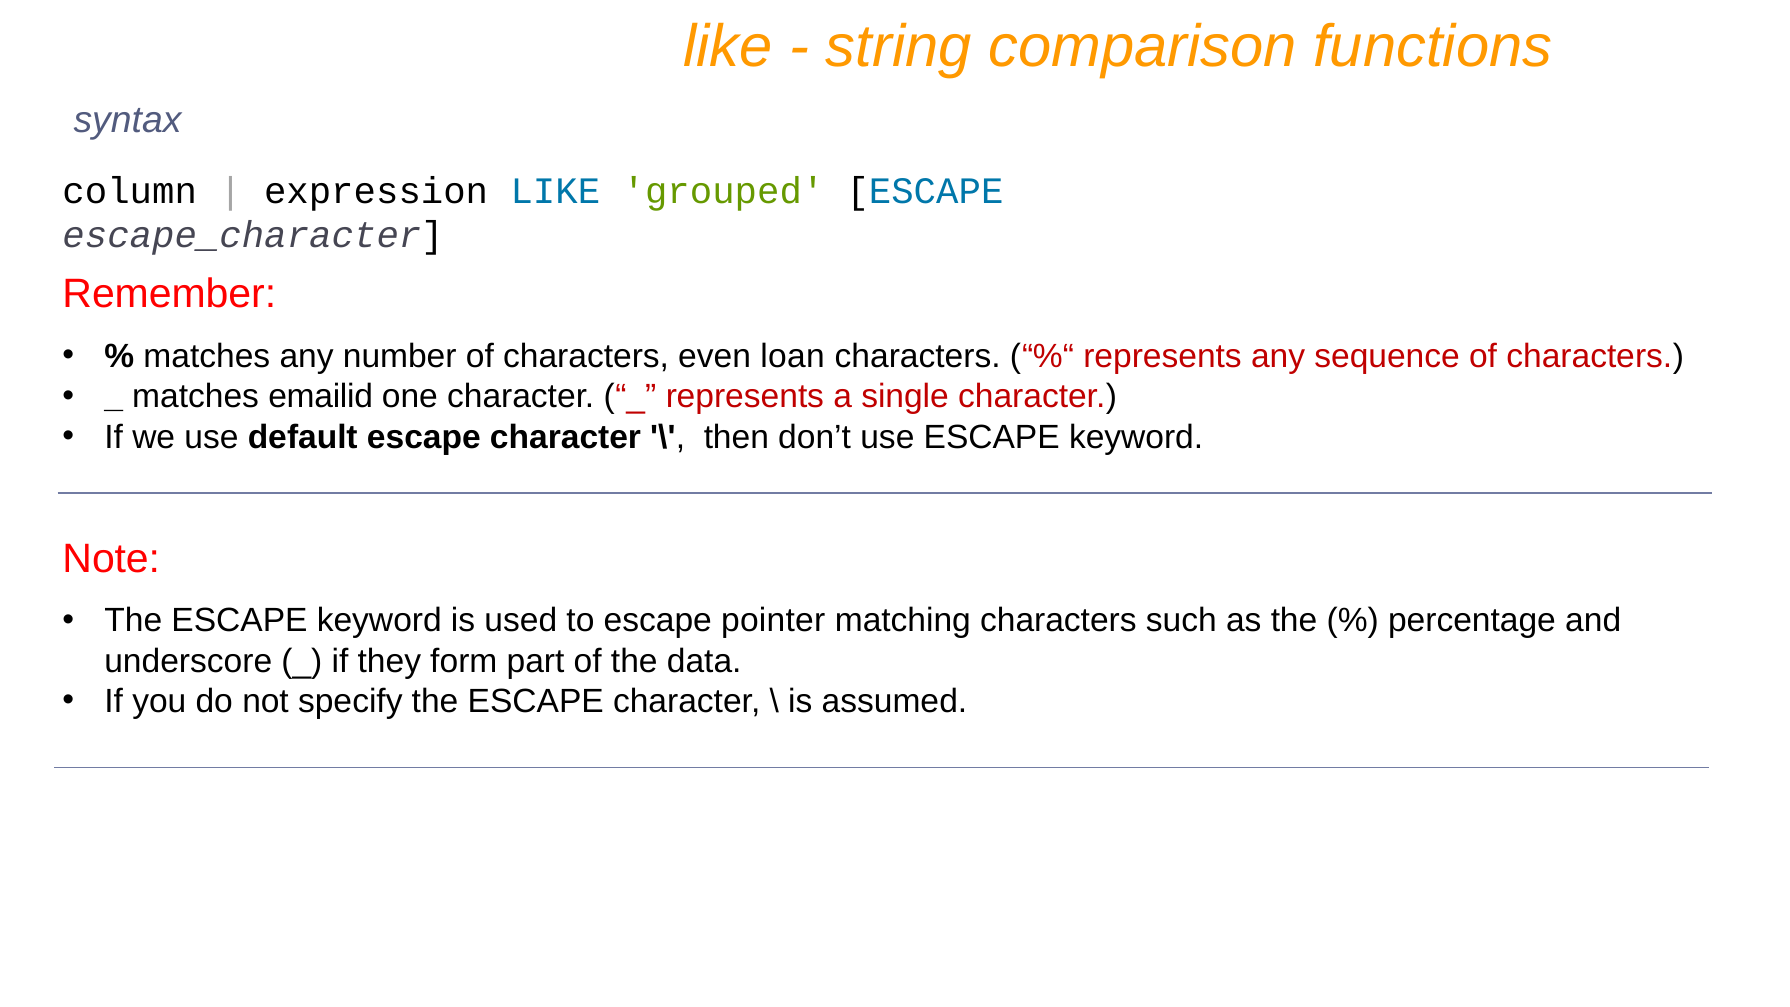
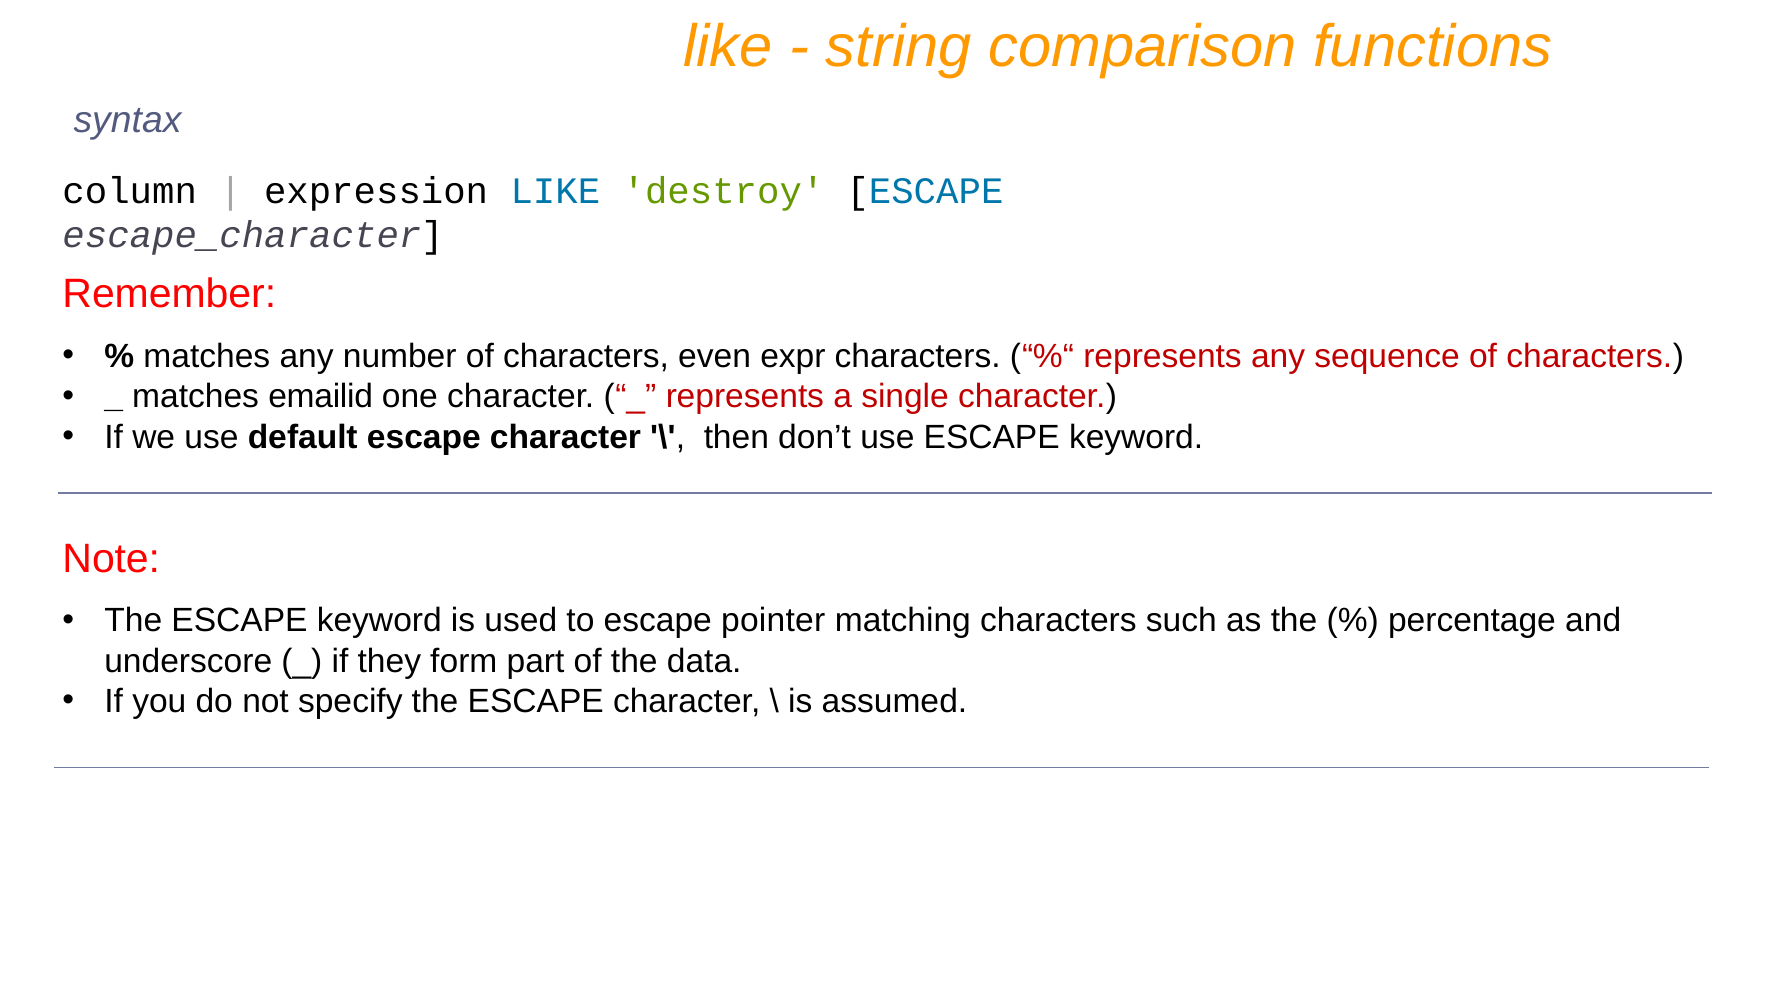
grouped: grouped -> destroy
loan: loan -> expr
